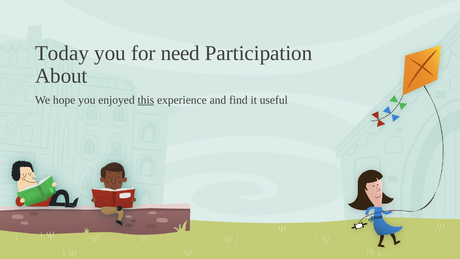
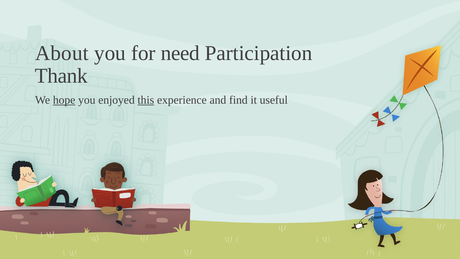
Today: Today -> About
About: About -> Thank
hope underline: none -> present
